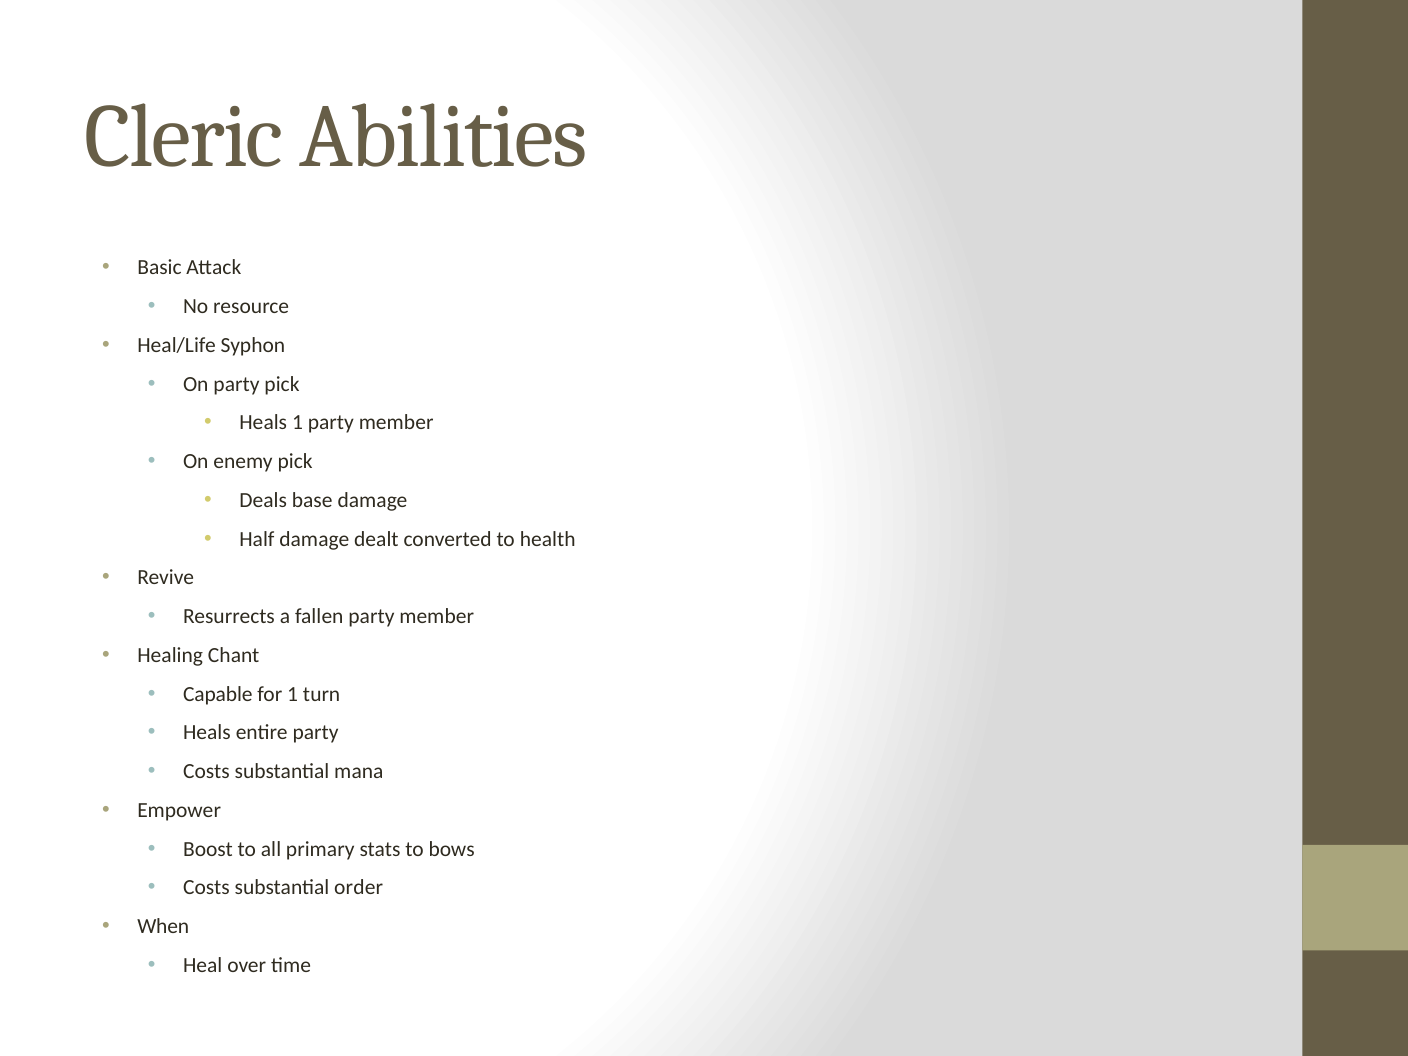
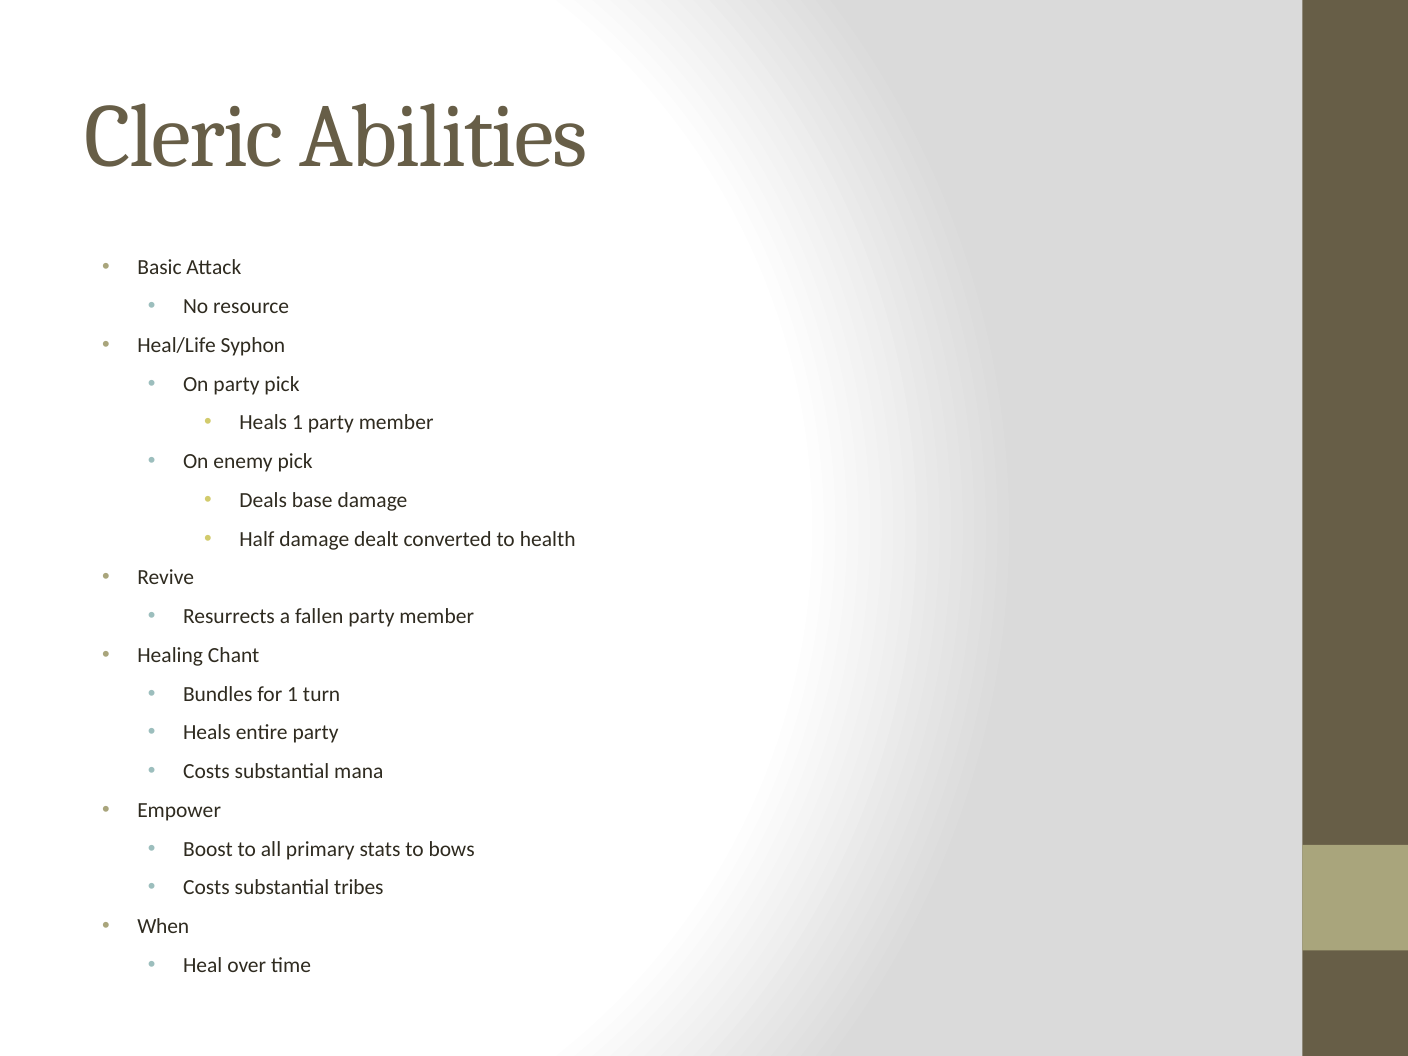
Capable: Capable -> Bundles
order: order -> tribes
